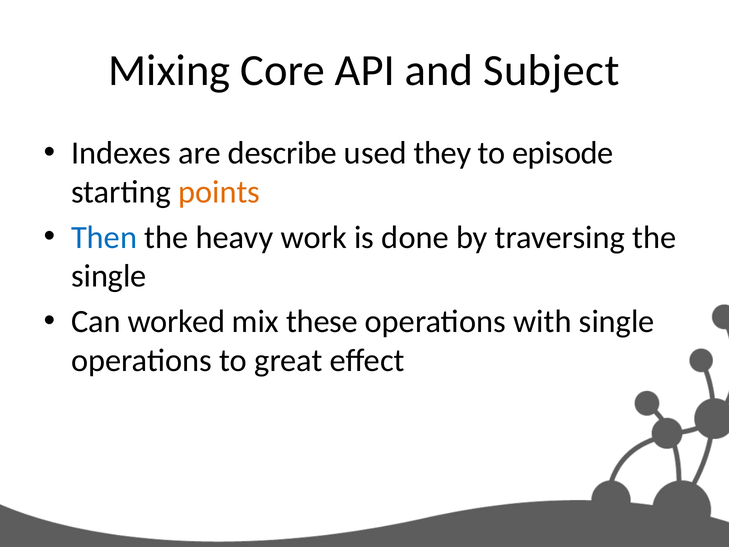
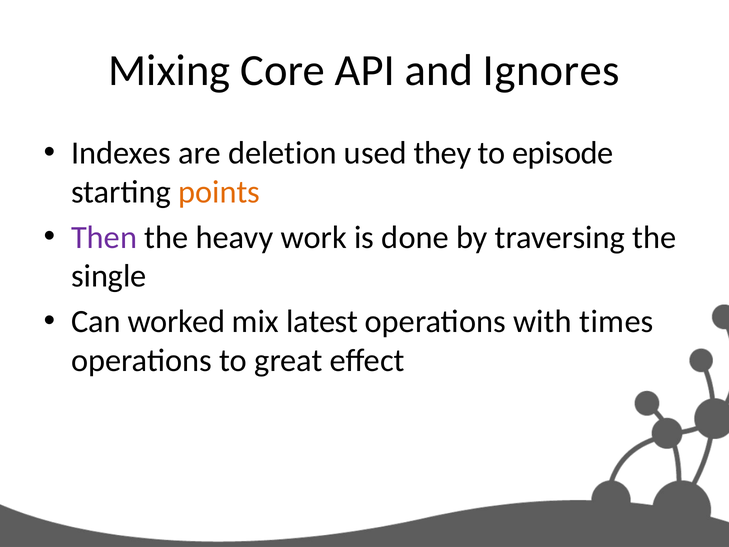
Subject: Subject -> Ignores
describe: describe -> deletion
Then colour: blue -> purple
these: these -> latest
with single: single -> times
